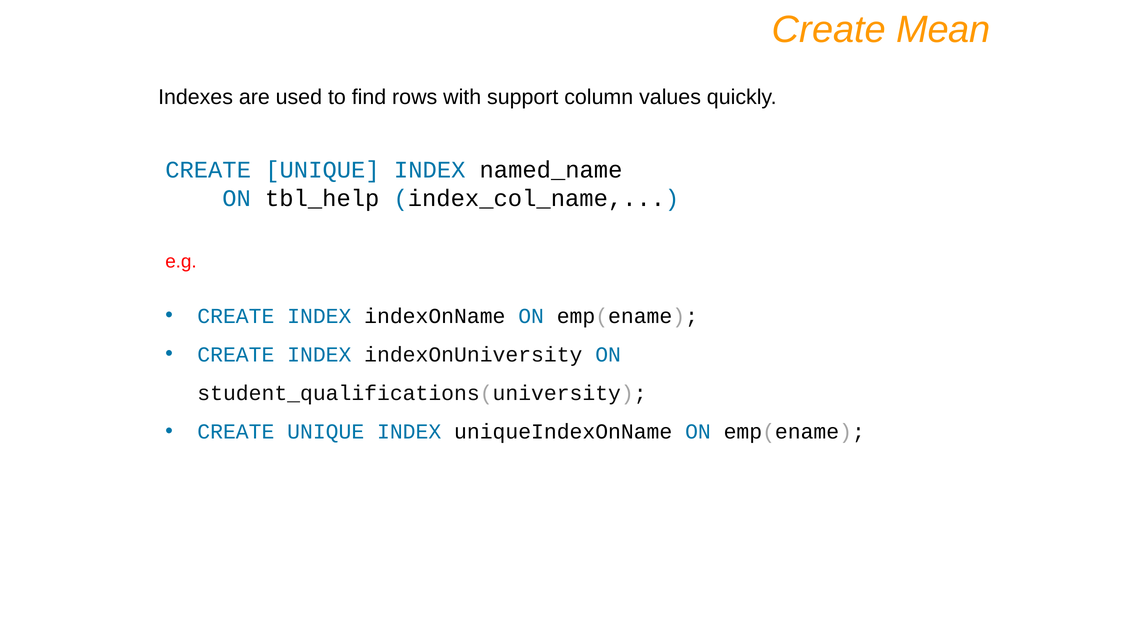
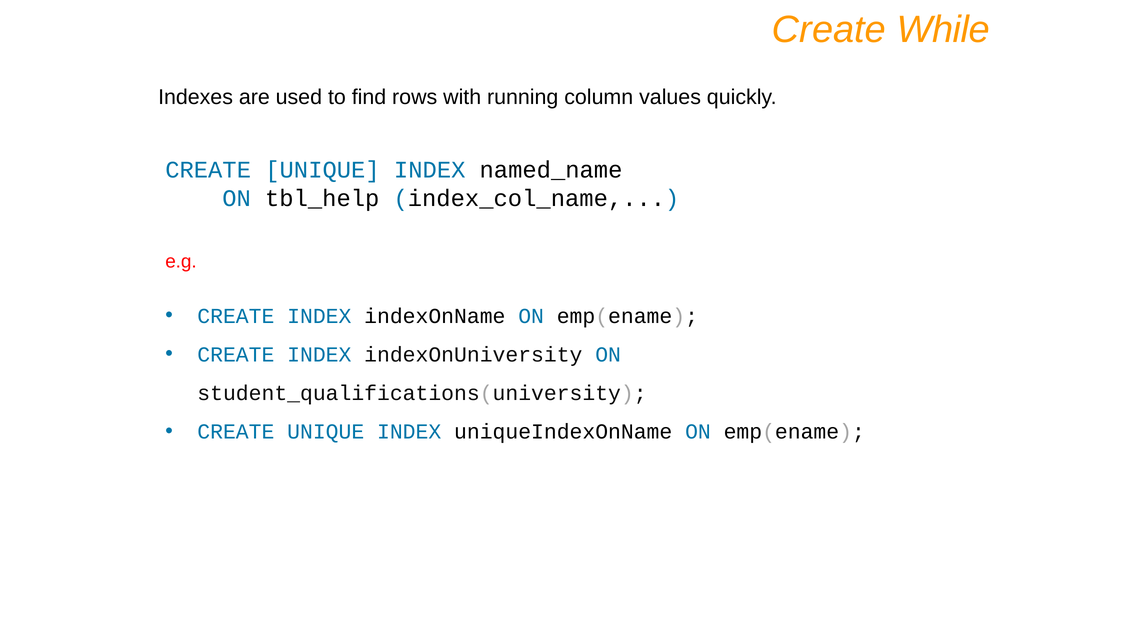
Mean: Mean -> While
support: support -> running
